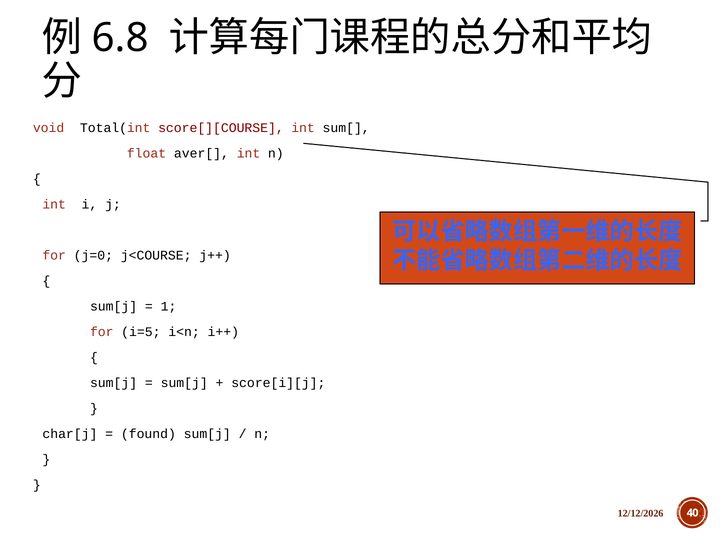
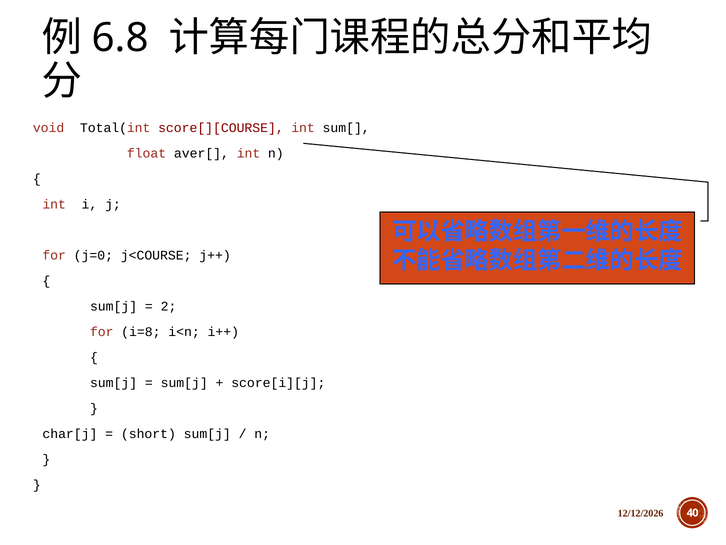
1: 1 -> 2
i=5: i=5 -> i=8
found: found -> short
